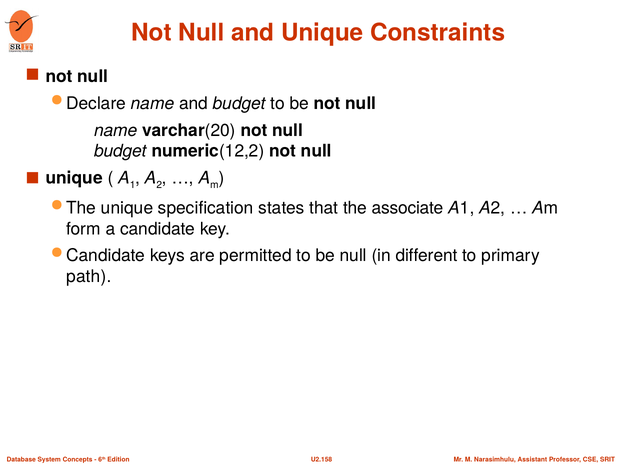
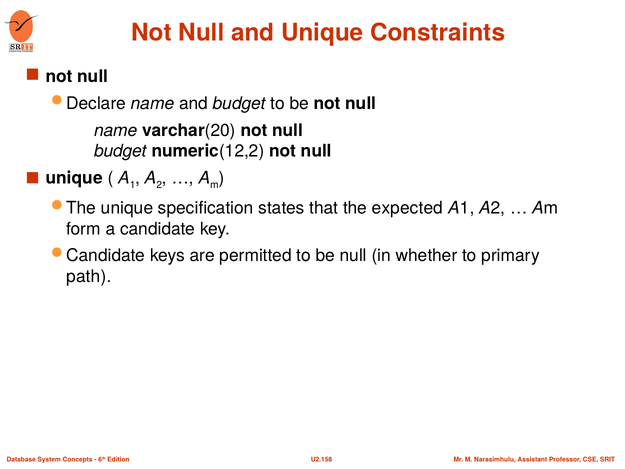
associate: associate -> expected
different: different -> whether
